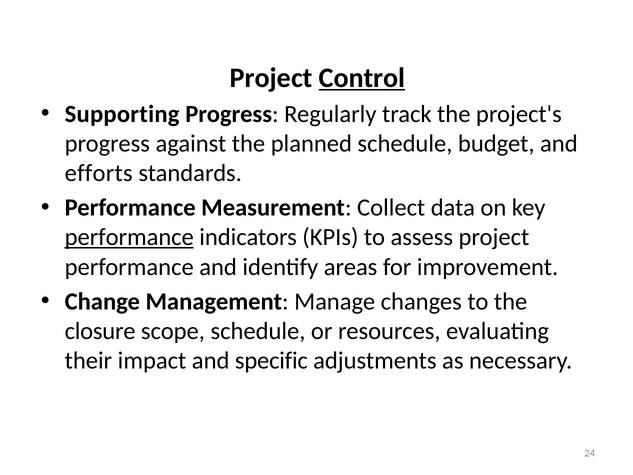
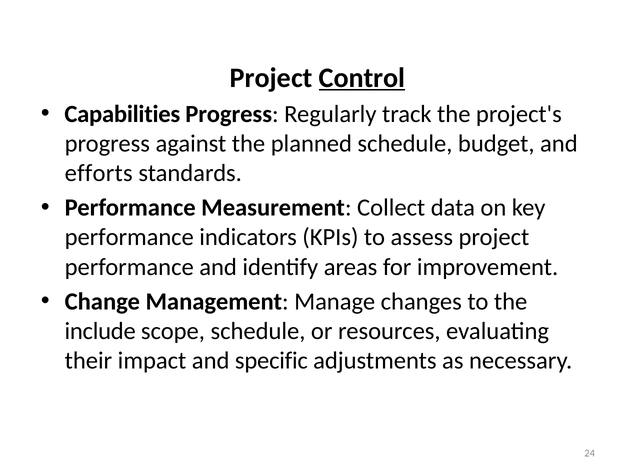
Supporting: Supporting -> Capabilities
performance at (129, 237) underline: present -> none
closure: closure -> include
